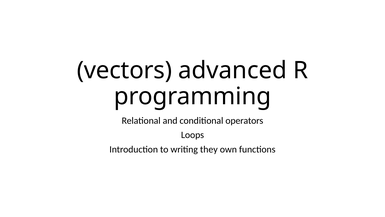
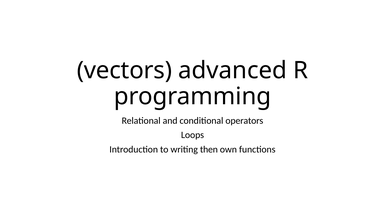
they: they -> then
